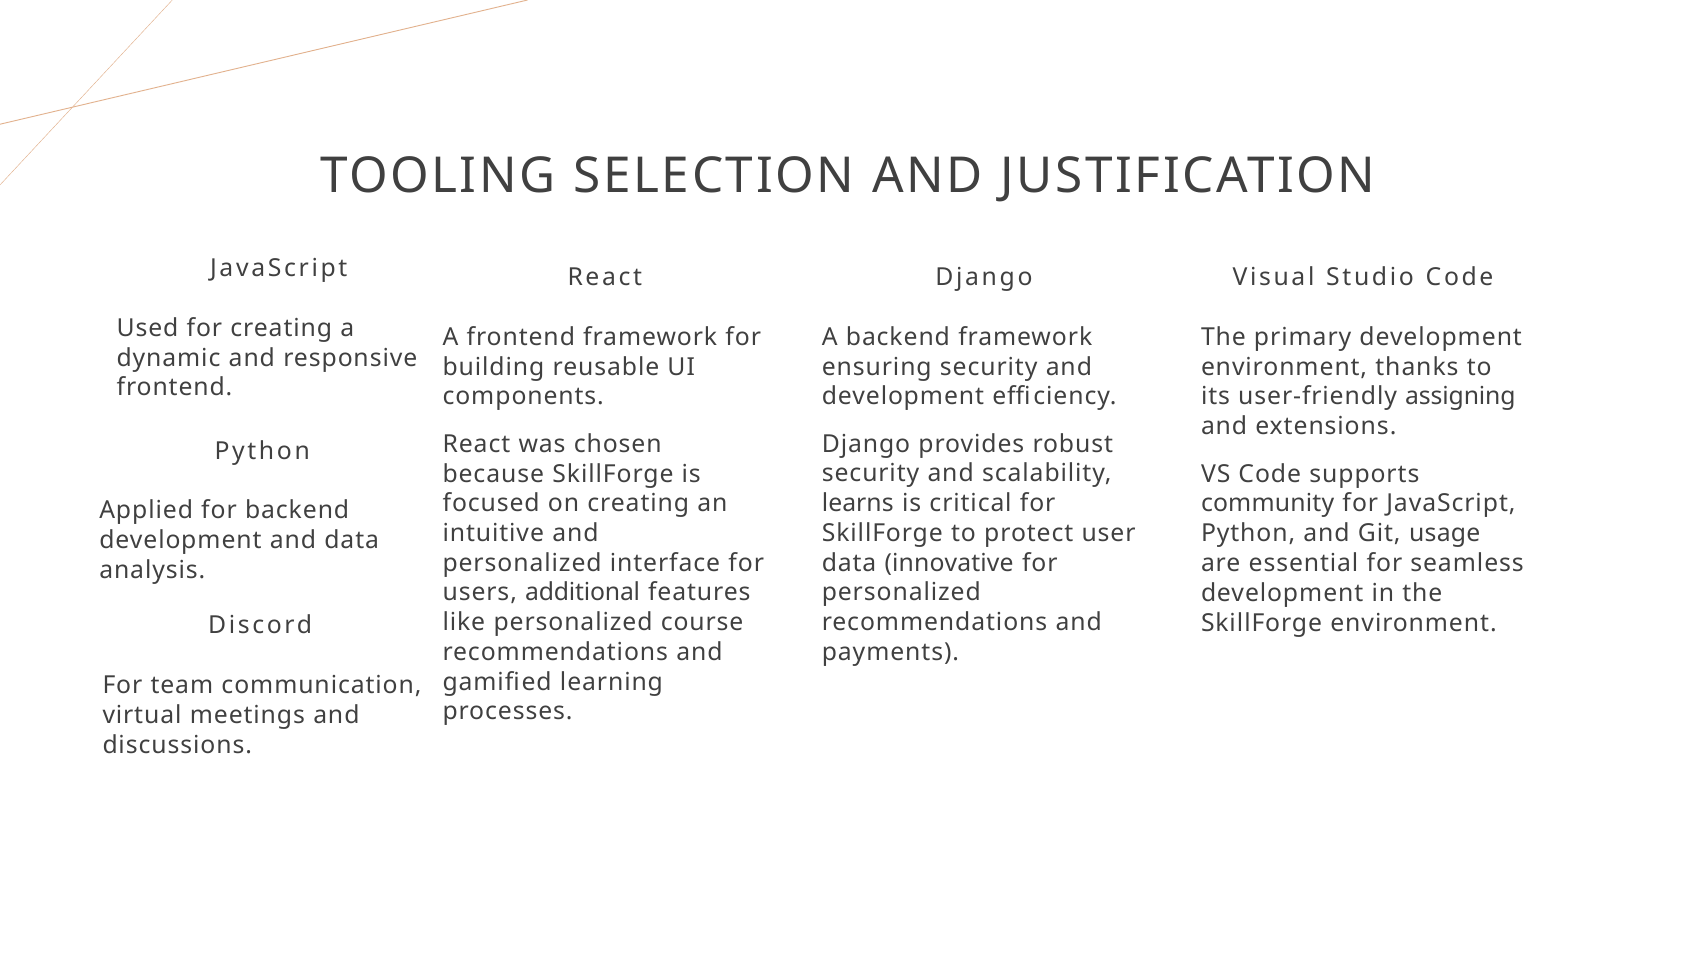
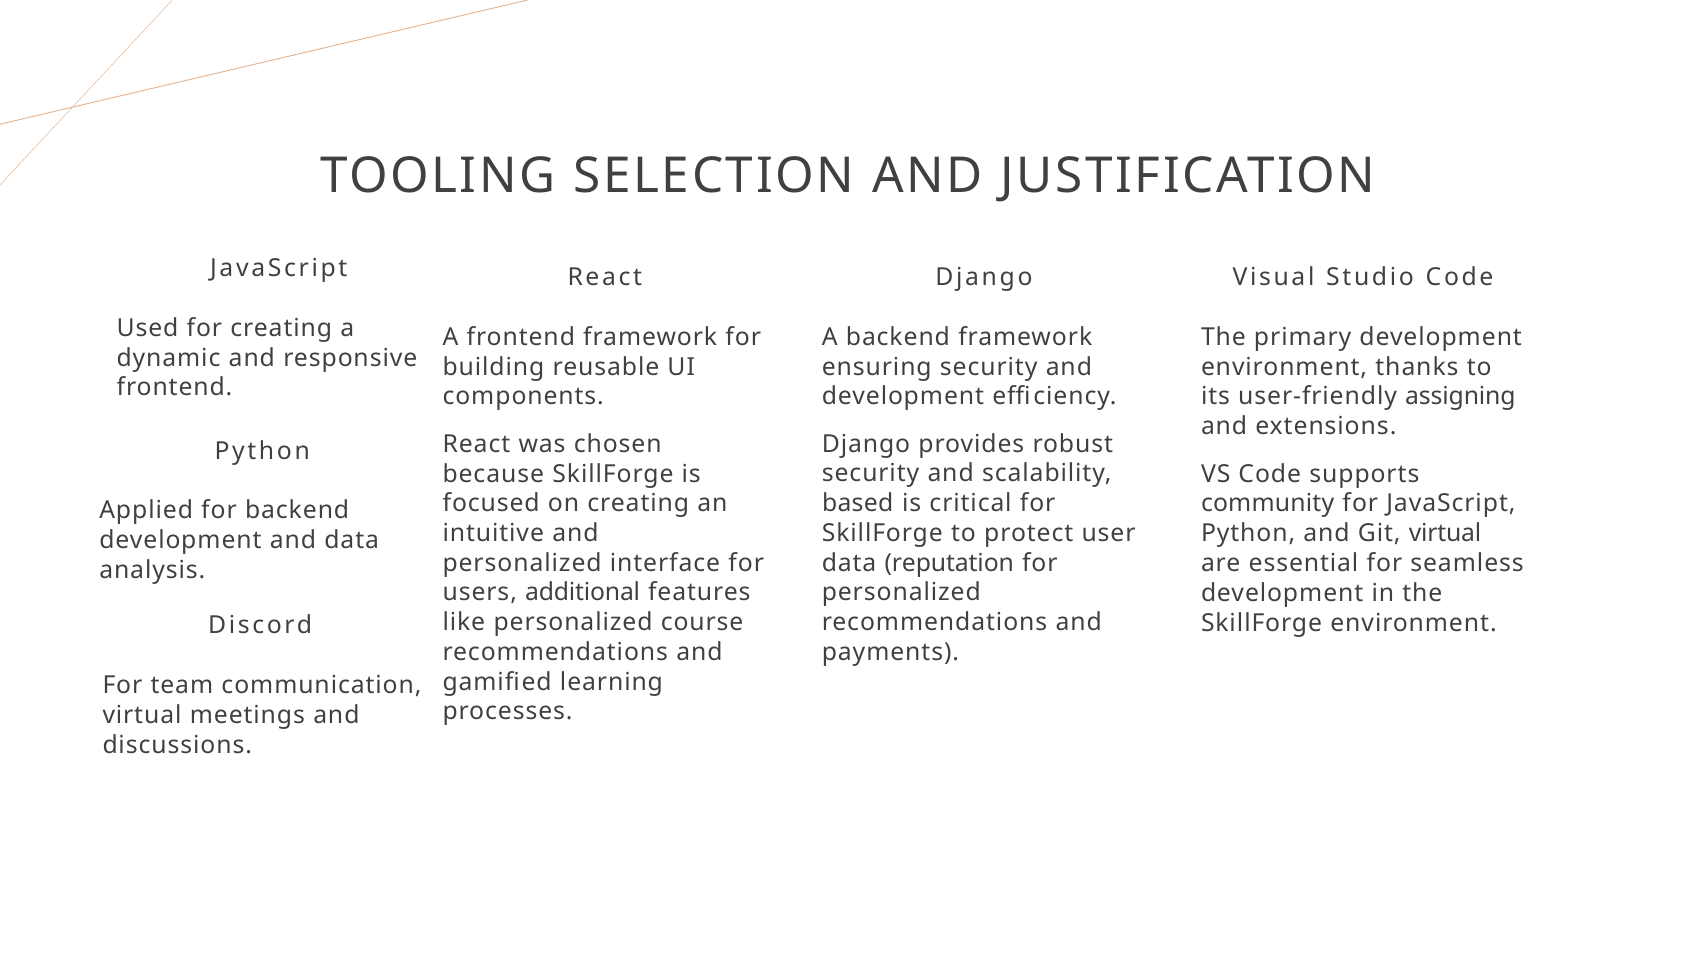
learns: learns -> based
Git usage: usage -> virtual
innovative: innovative -> reputation
